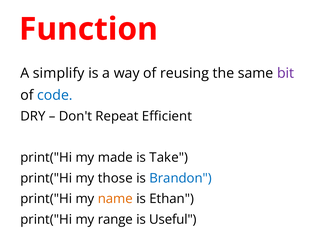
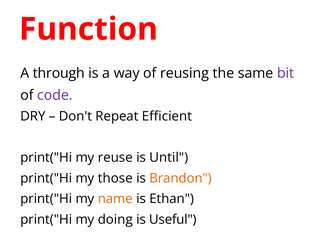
simplify: simplify -> through
code colour: blue -> purple
made: made -> reuse
Take: Take -> Until
Brandon colour: blue -> orange
range: range -> doing
